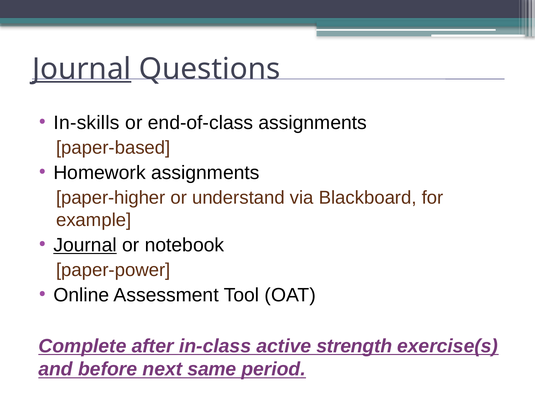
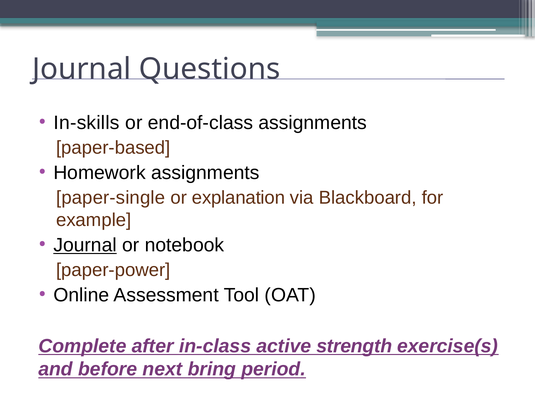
Journal at (82, 69) underline: present -> none
paper-higher: paper-higher -> paper-single
understand: understand -> explanation
same: same -> bring
